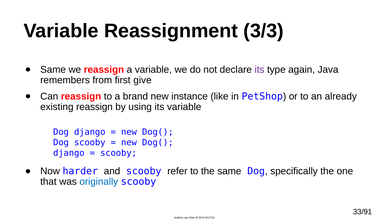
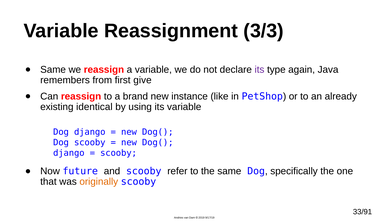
existing reassign: reassign -> identical
harder: harder -> future
originally colour: blue -> orange
